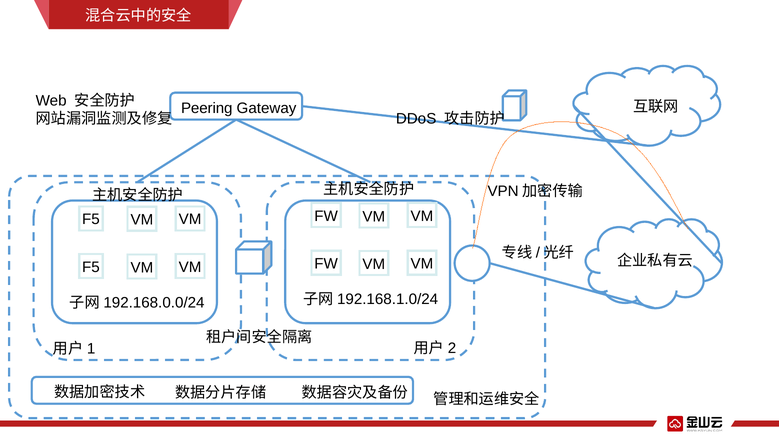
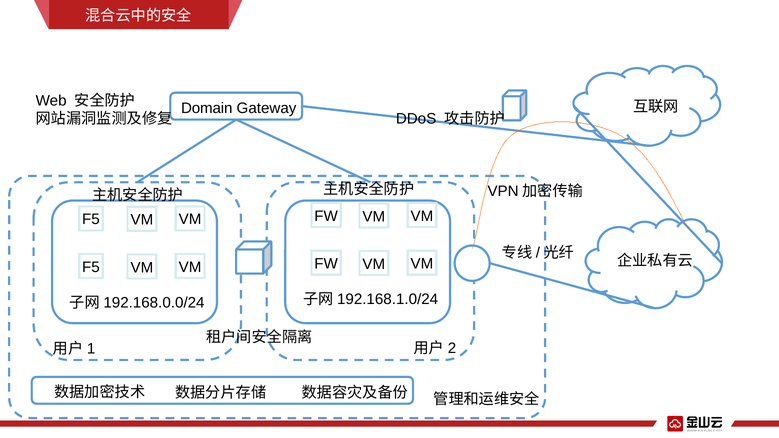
Peering: Peering -> Domain
